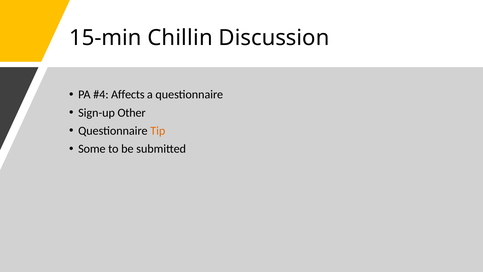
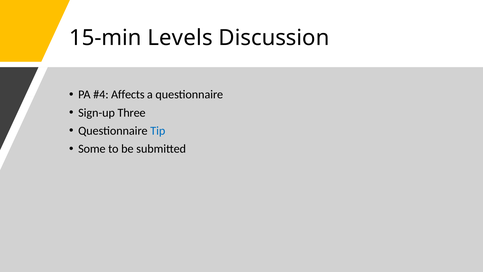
Chillin: Chillin -> Levels
Other: Other -> Three
Tip colour: orange -> blue
